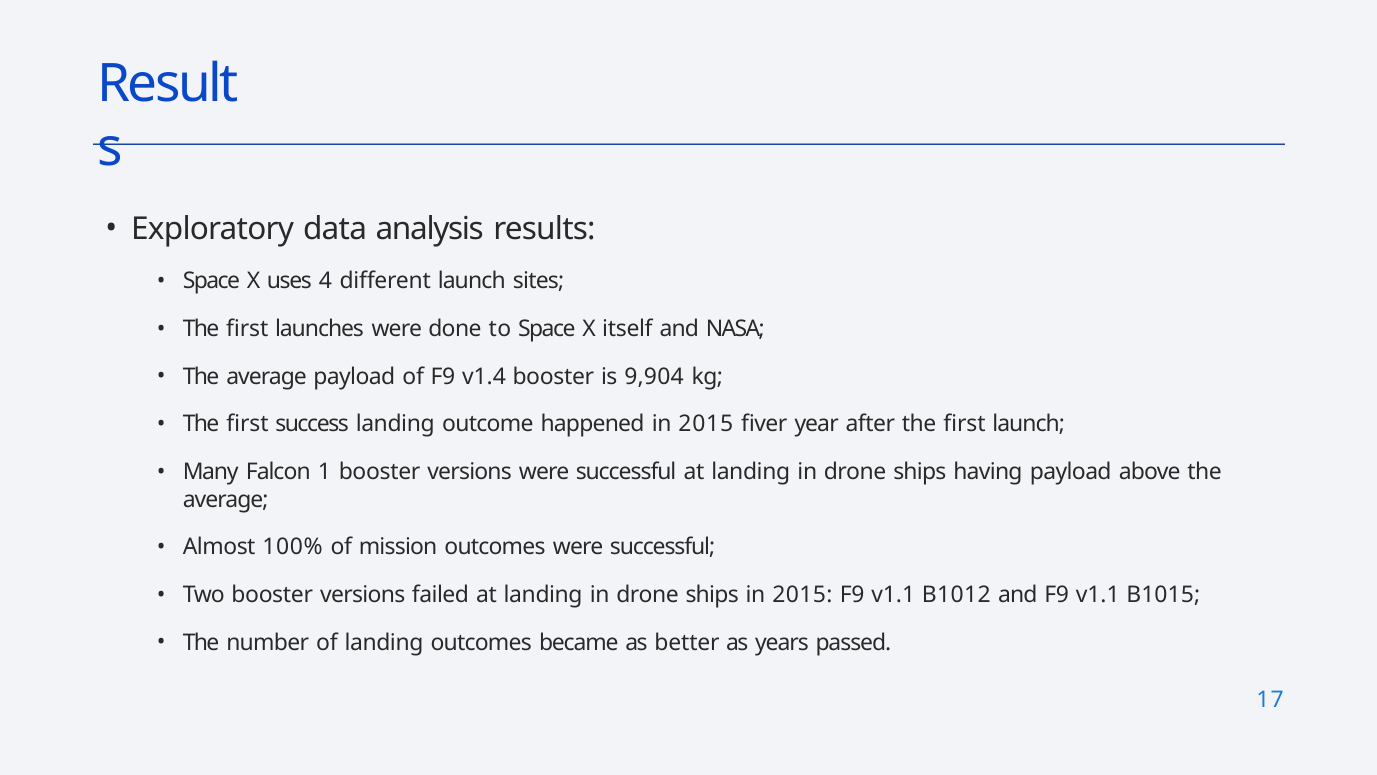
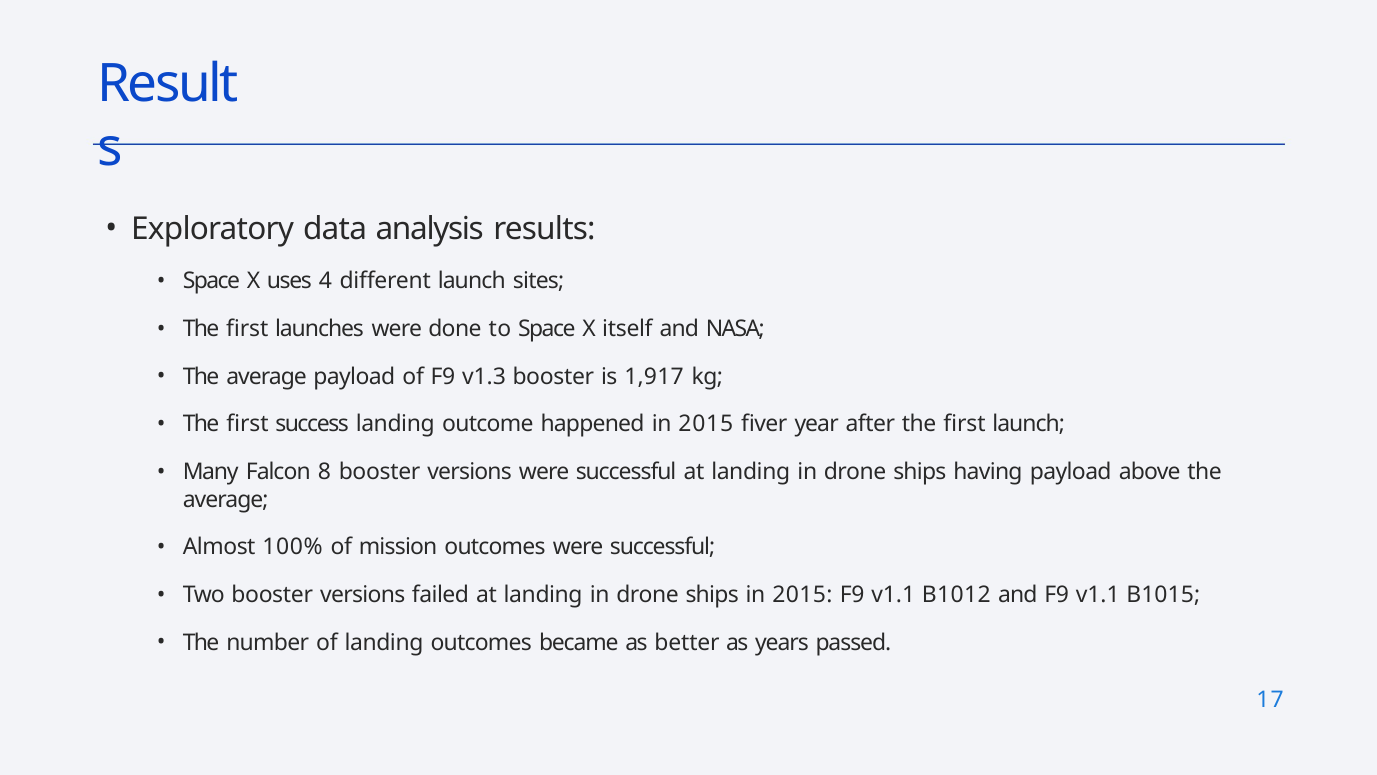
v1.4: v1.4 -> v1.3
9,904: 9,904 -> 1,917
1: 1 -> 8
